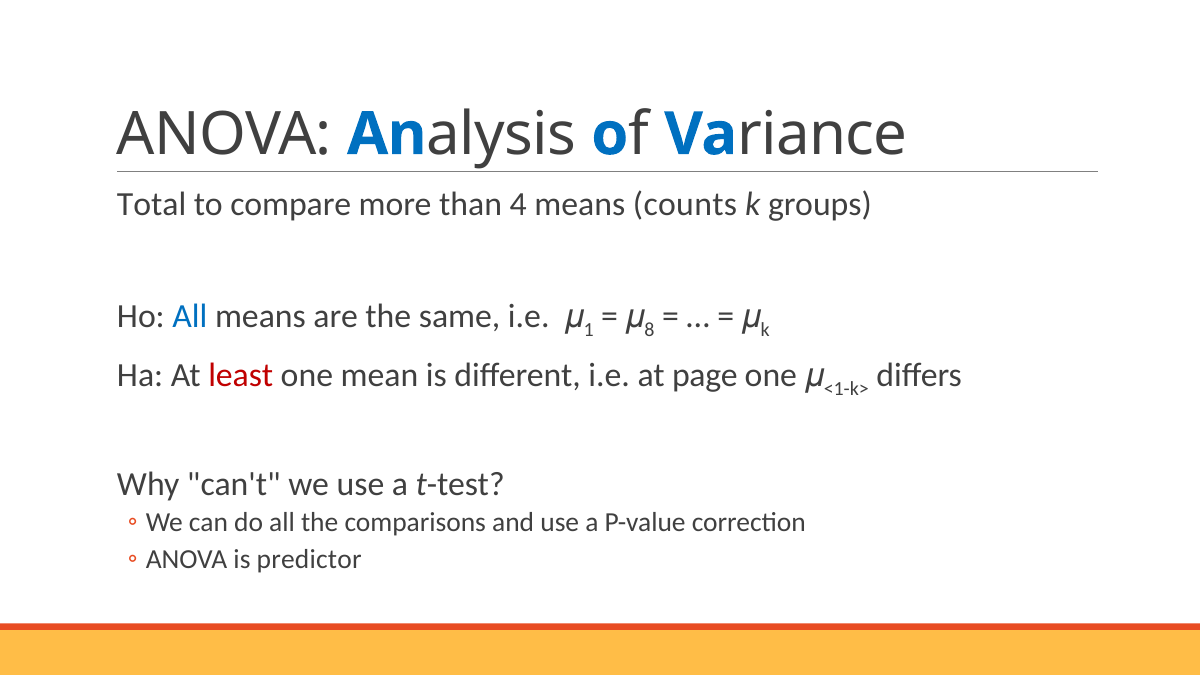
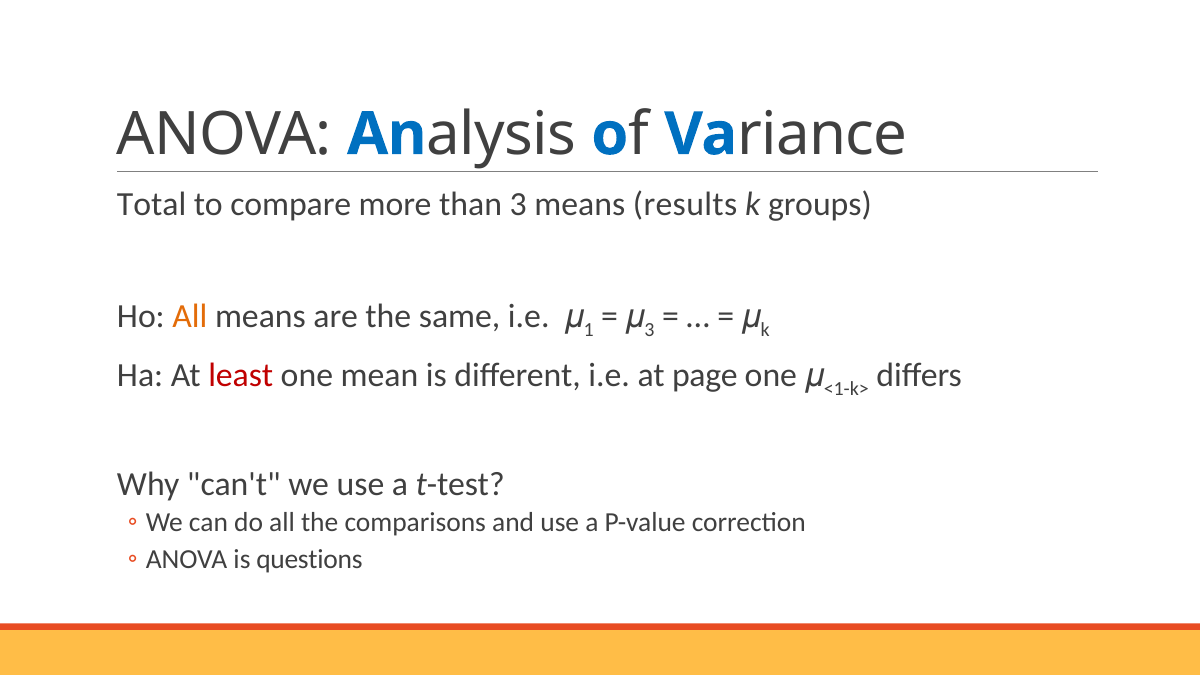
than 4: 4 -> 3
counts: counts -> results
All at (190, 316) colour: blue -> orange
8 at (649, 329): 8 -> 3
predictor: predictor -> questions
